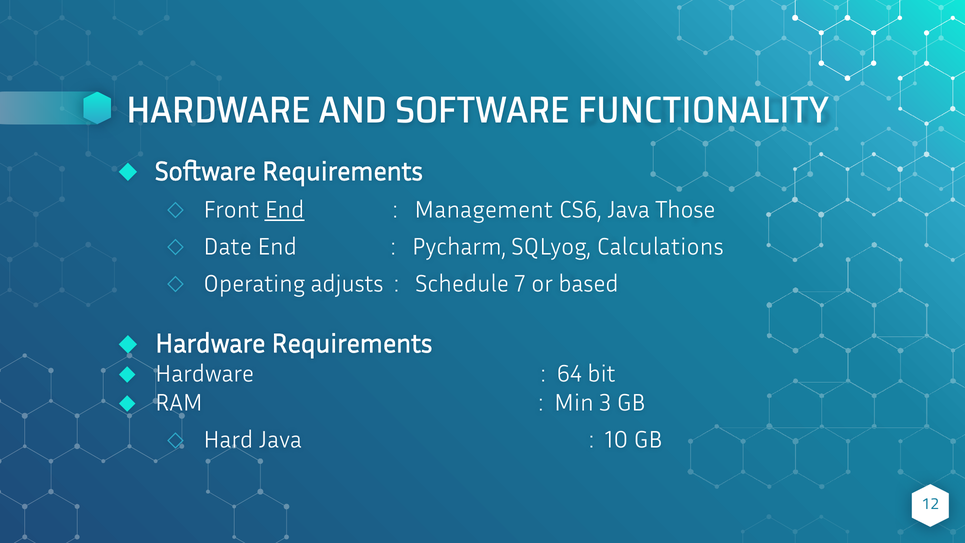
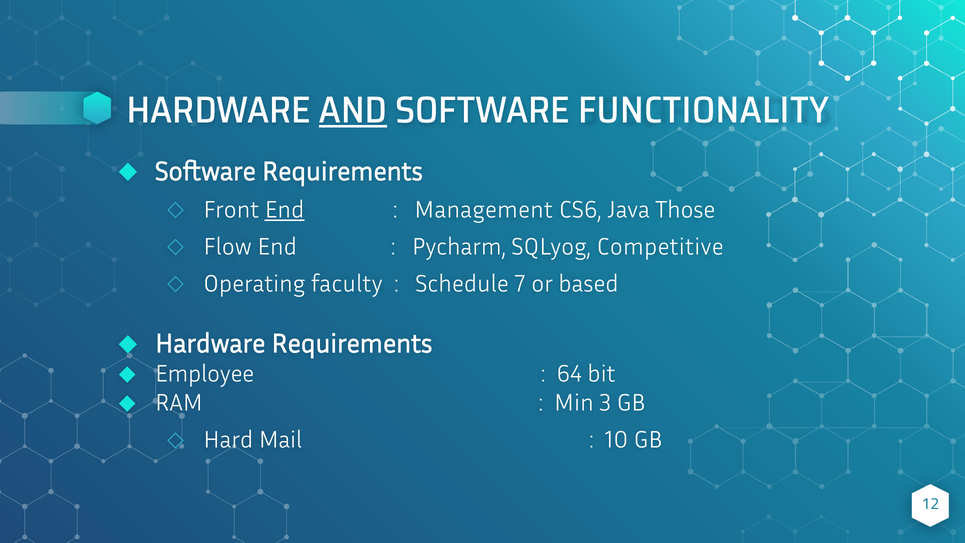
AND underline: none -> present
Date: Date -> Flow
Calculations: Calculations -> Competitive
adjusts: adjusts -> faculty
Hardware at (204, 374): Hardware -> Employee
Hard Java: Java -> Mail
